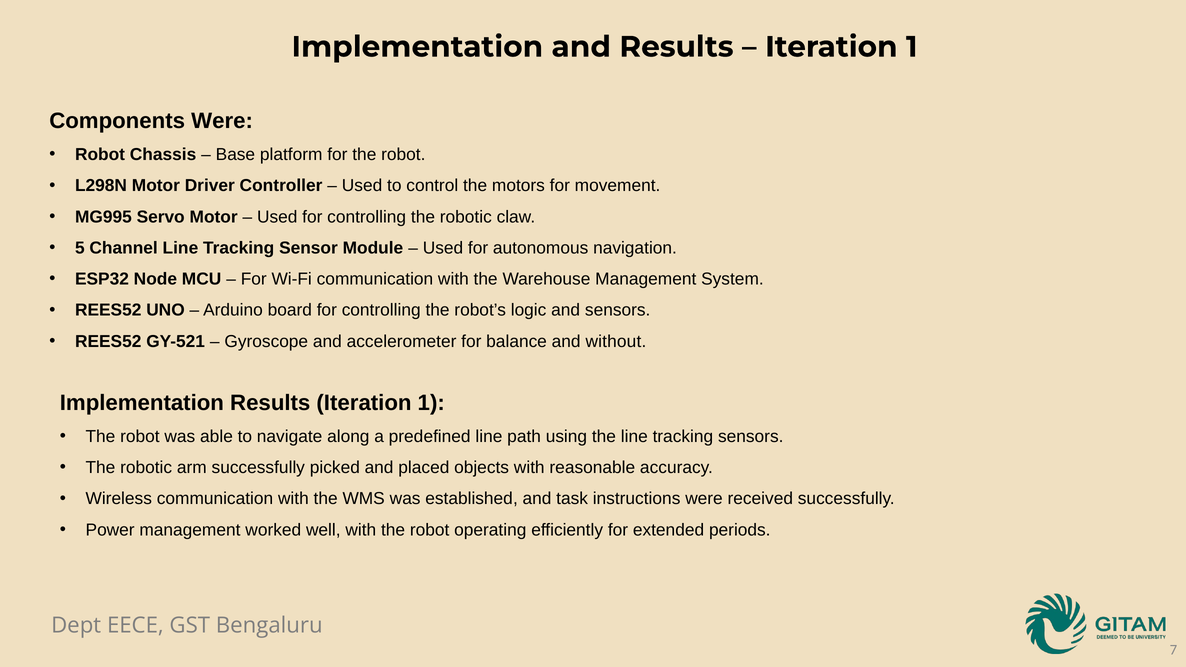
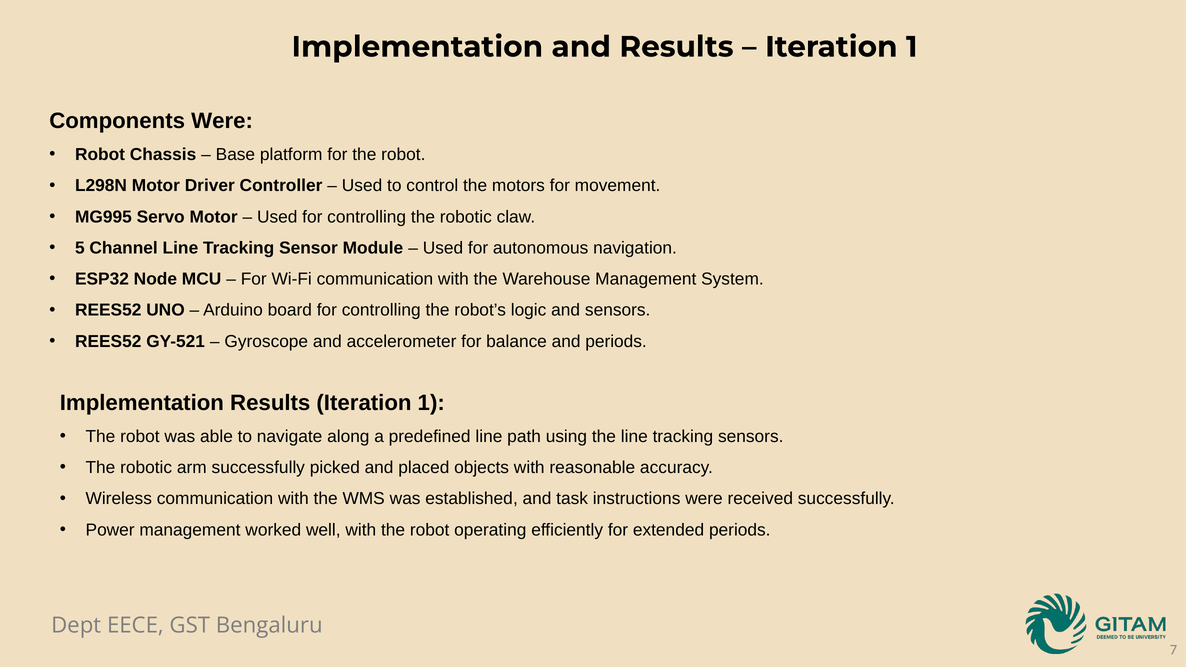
and without: without -> periods
